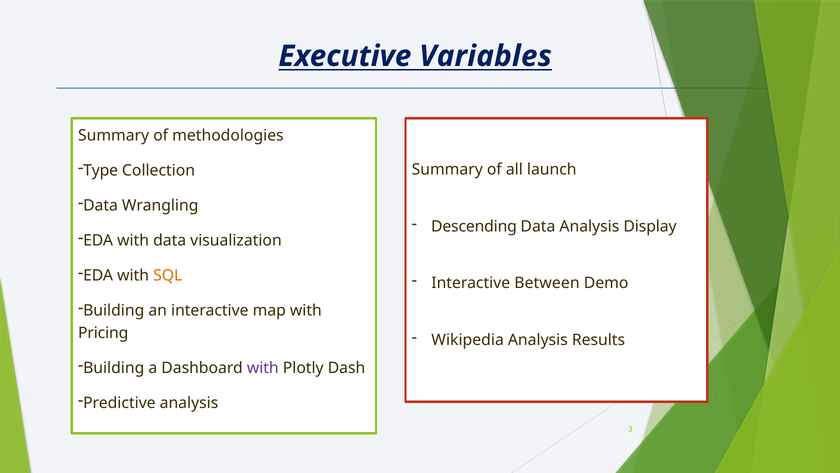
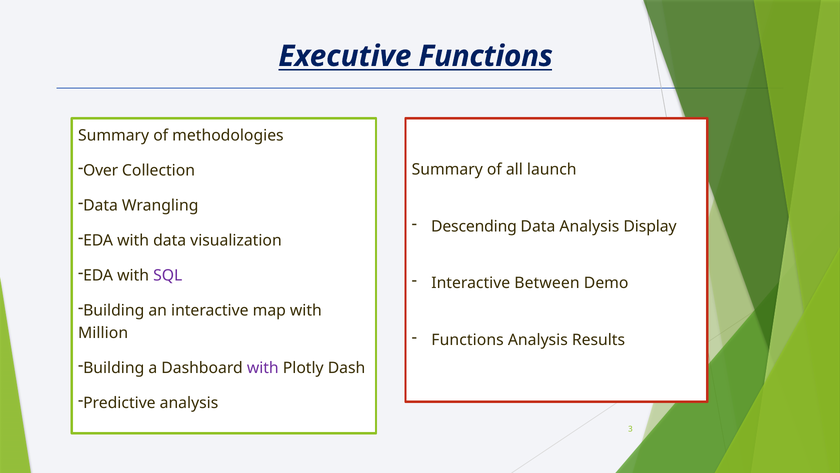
Executive Variables: Variables -> Functions
Type: Type -> Over
SQL colour: orange -> purple
Pricing: Pricing -> Million
Wikipedia at (468, 340): Wikipedia -> Functions
